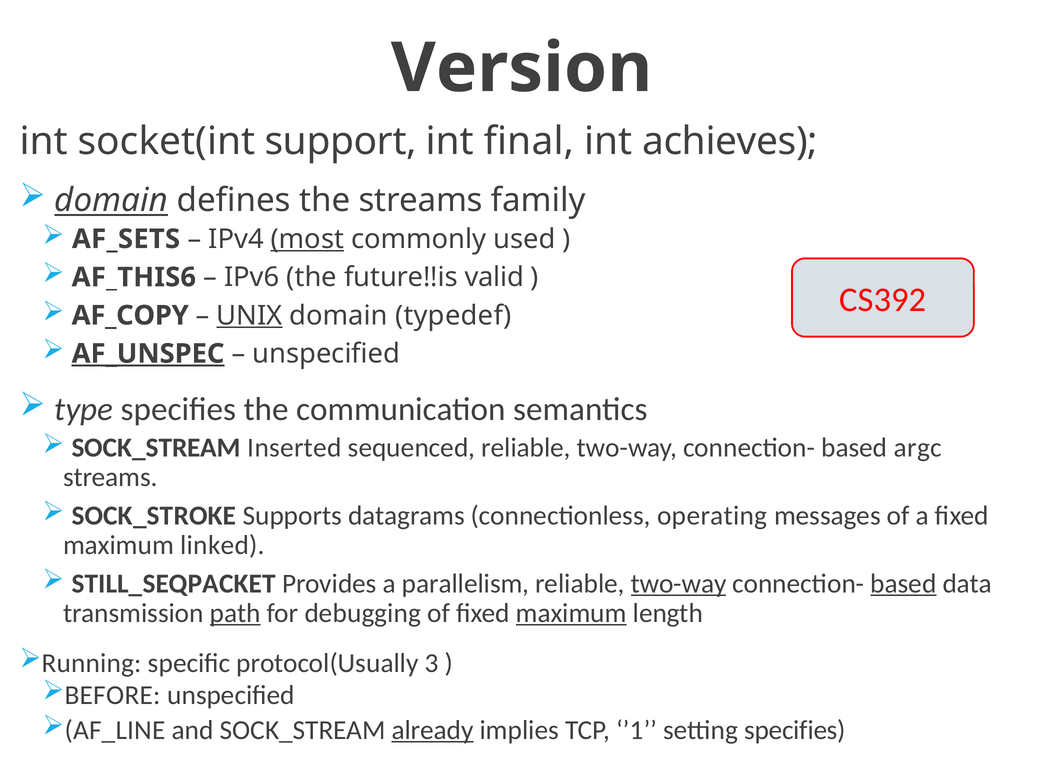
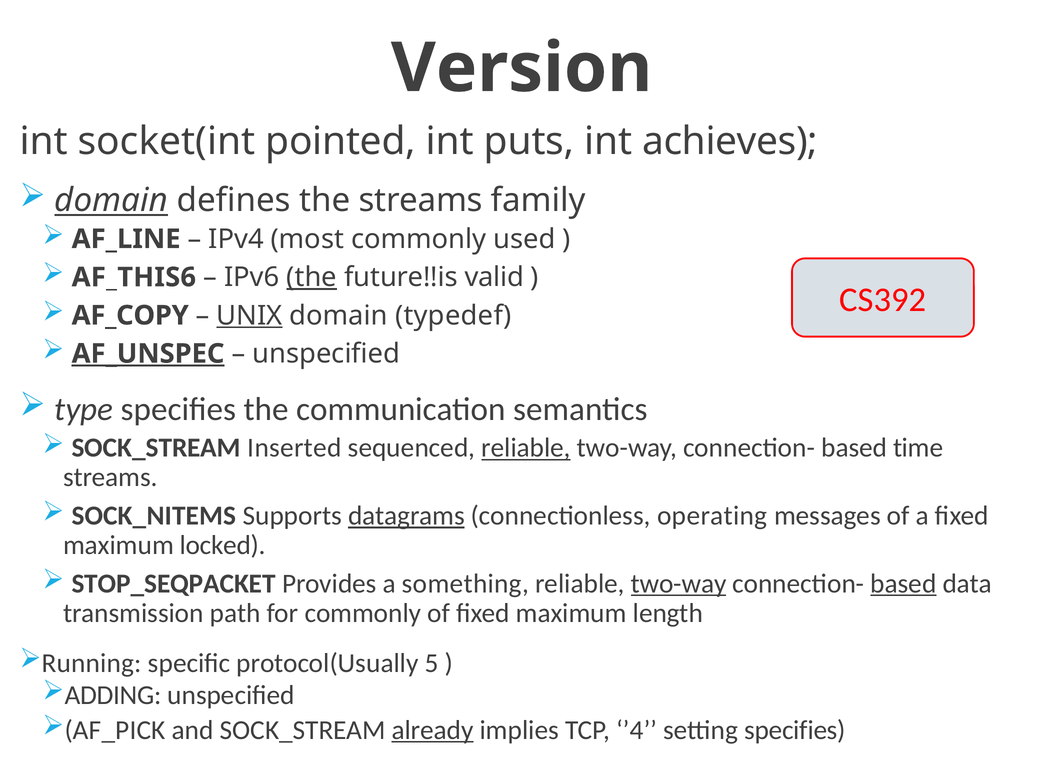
support: support -> pointed
final: final -> puts
AF_SETS: AF_SETS -> AF_LINE
most underline: present -> none
the at (312, 277) underline: none -> present
reliable at (526, 448) underline: none -> present
argc: argc -> time
SOCK_STROKE: SOCK_STROKE -> SOCK_NITEMS
datagrams underline: none -> present
linked: linked -> locked
STILL_SEQPACKET: STILL_SEQPACKET -> STOP_SEQPACKET
parallelism: parallelism -> something
path underline: present -> none
for debugging: debugging -> commonly
maximum at (571, 613) underline: present -> none
3: 3 -> 5
BEFORE: BEFORE -> ADDING
AF_LINE: AF_LINE -> AF_PICK
’1: ’1 -> ’4
